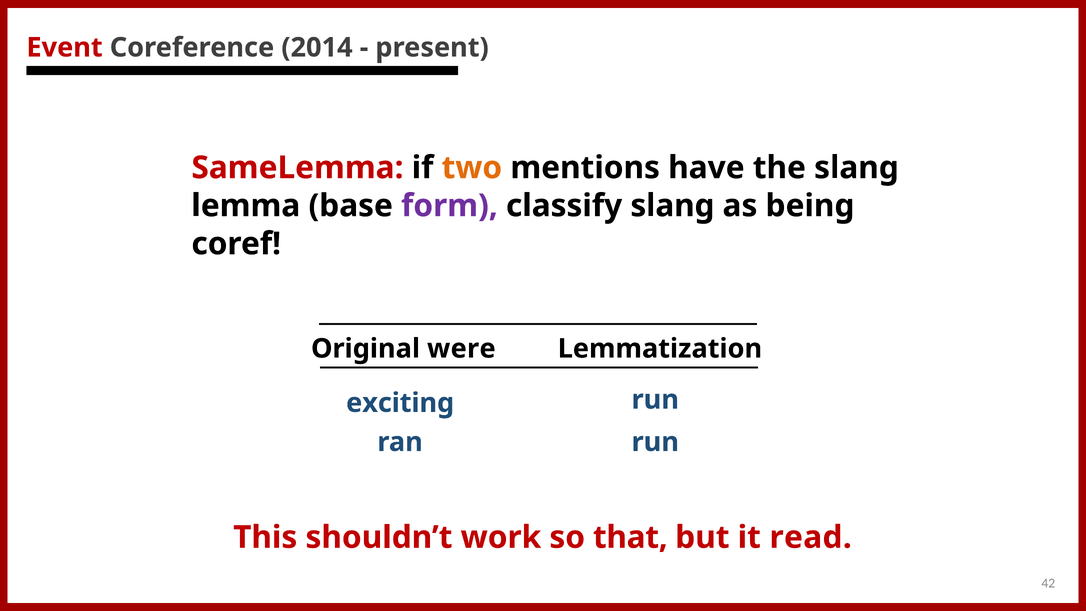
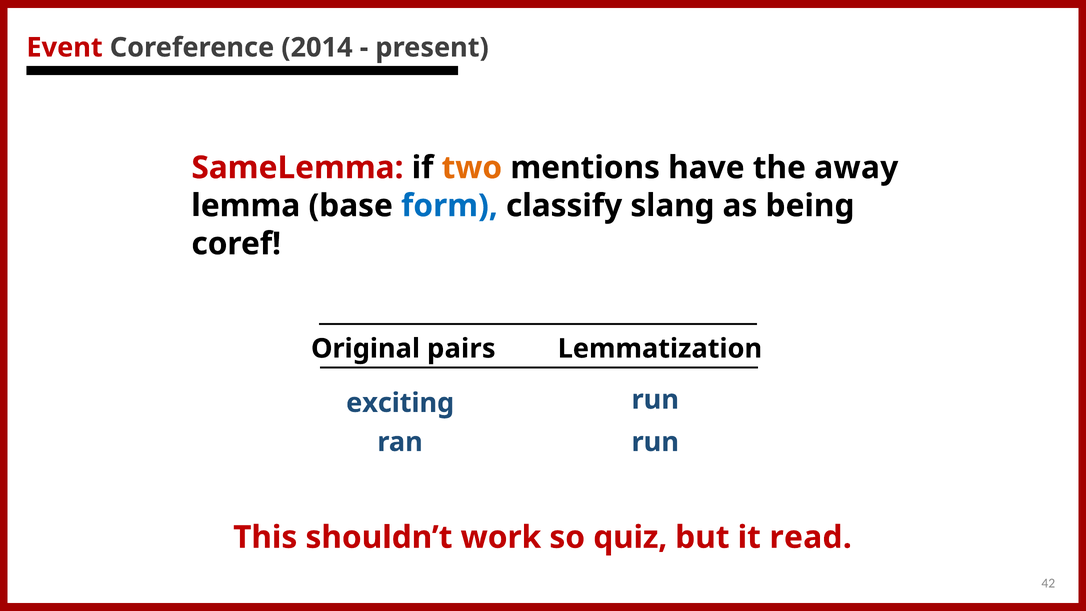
the slang: slang -> away
form colour: purple -> blue
were: were -> pairs
that: that -> quiz
